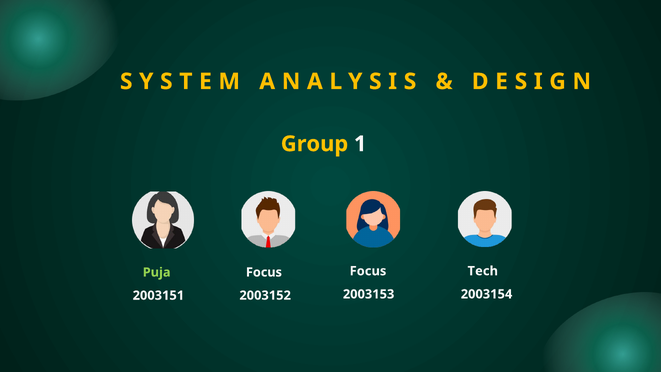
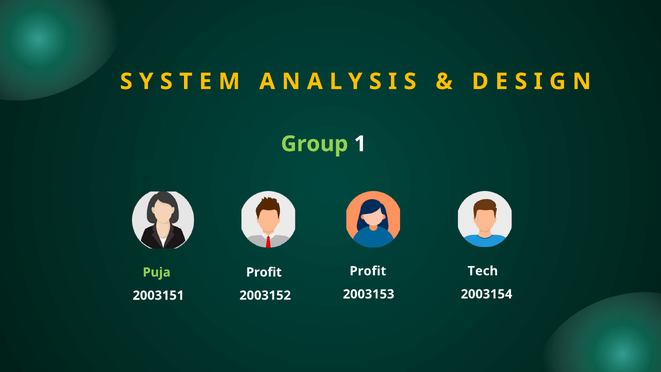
Group colour: yellow -> light green
Focus at (368, 271): Focus -> Profit
Focus at (264, 272): Focus -> Profit
